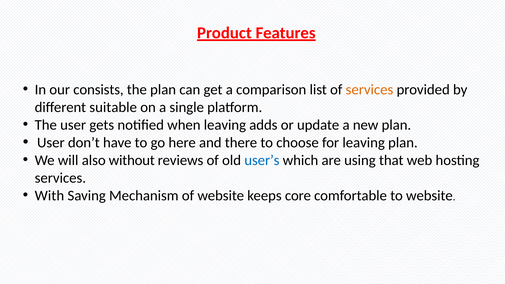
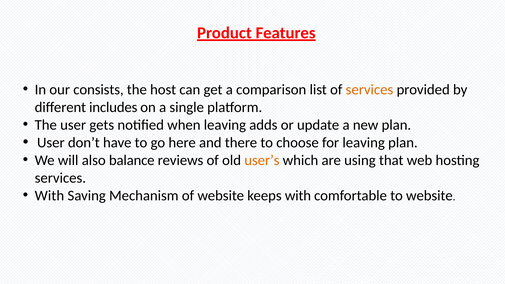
the plan: plan -> host
suitable: suitable -> includes
without: without -> balance
user’s colour: blue -> orange
keeps core: core -> with
